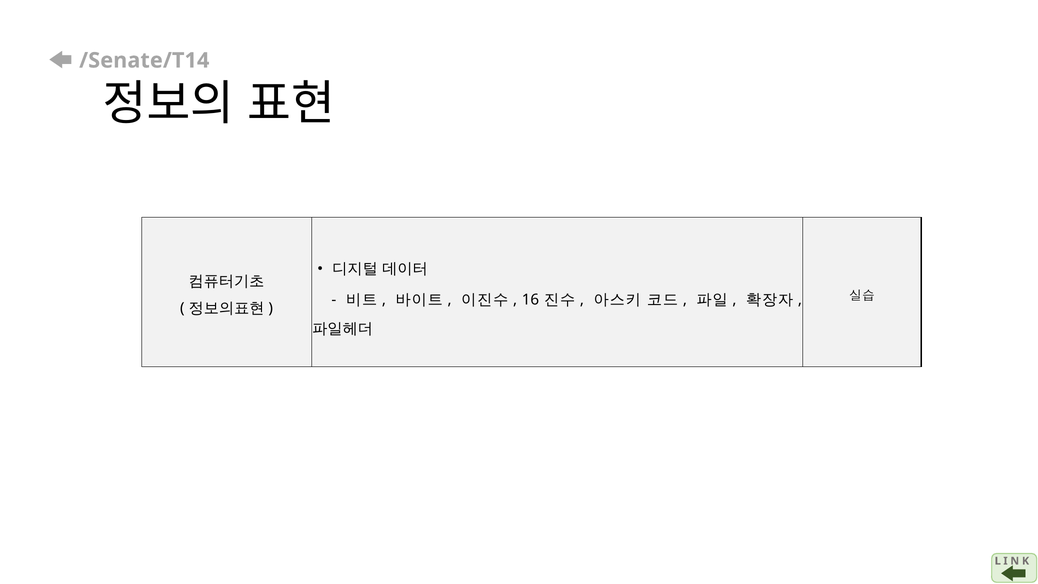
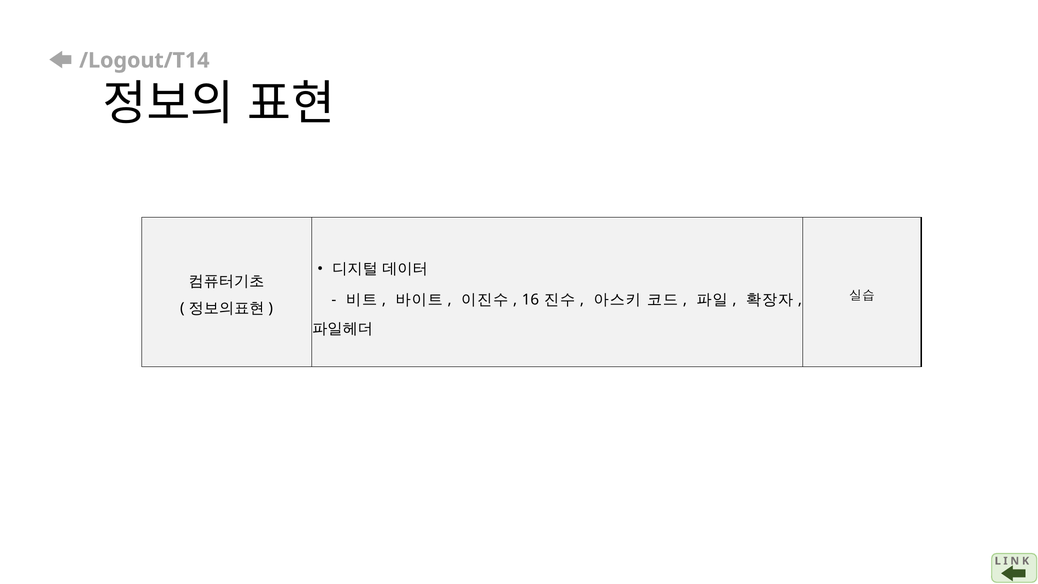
/Senate/T14: /Senate/T14 -> /Logout/T14
